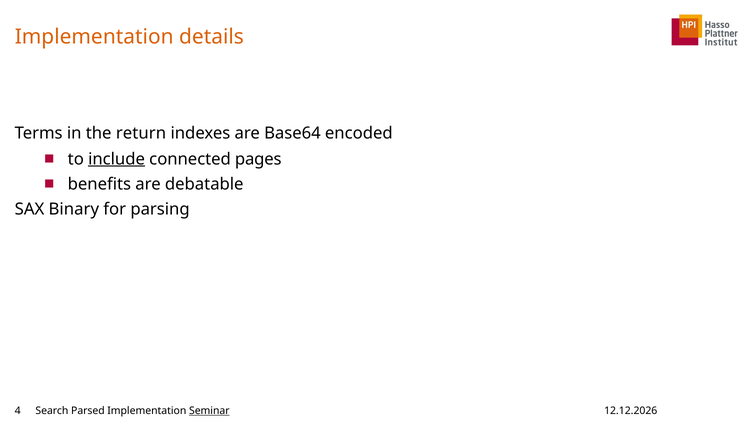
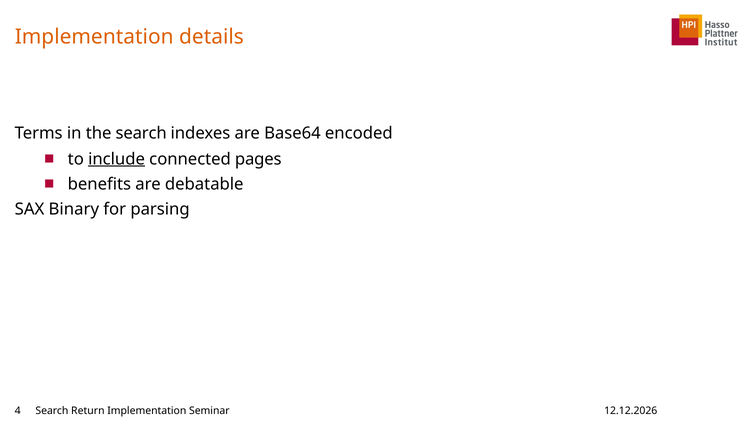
the return: return -> search
Parsed: Parsed -> Return
Seminar underline: present -> none
